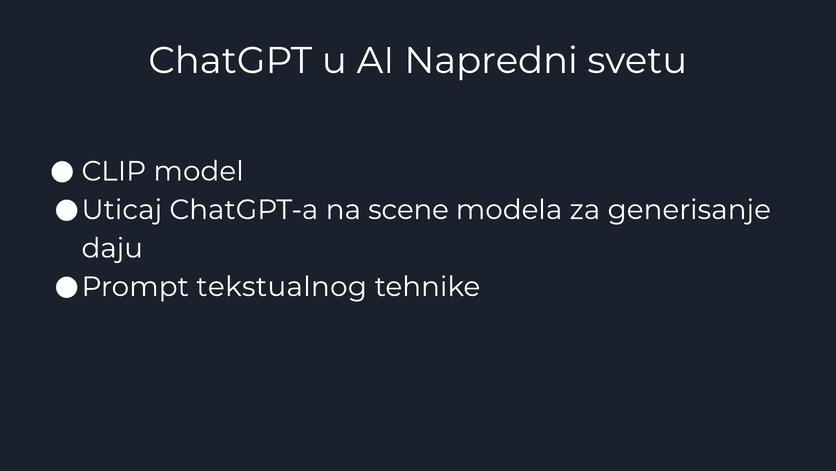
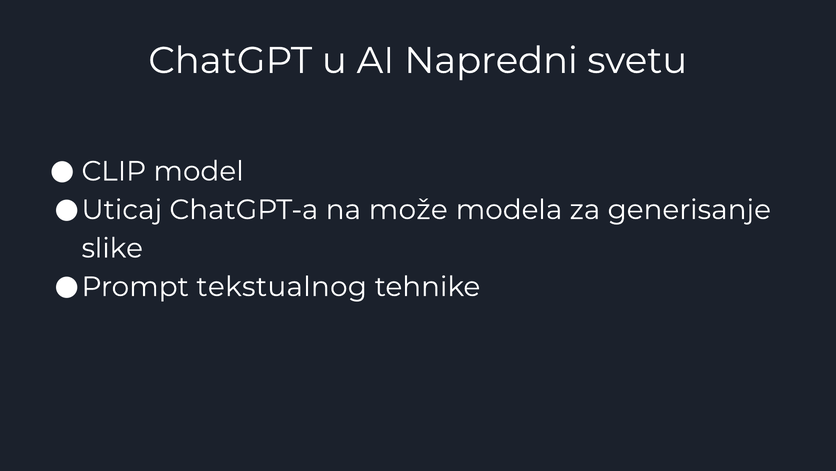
scene: scene -> može
daju: daju -> slike
